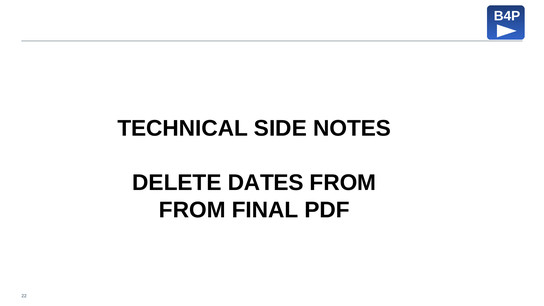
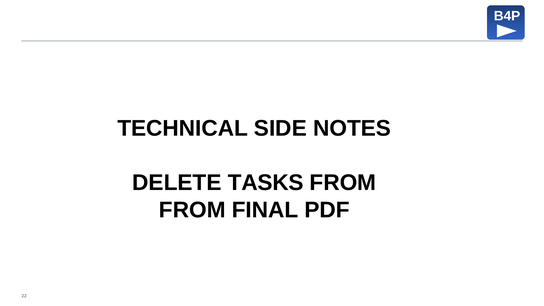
DATES: DATES -> TASKS
